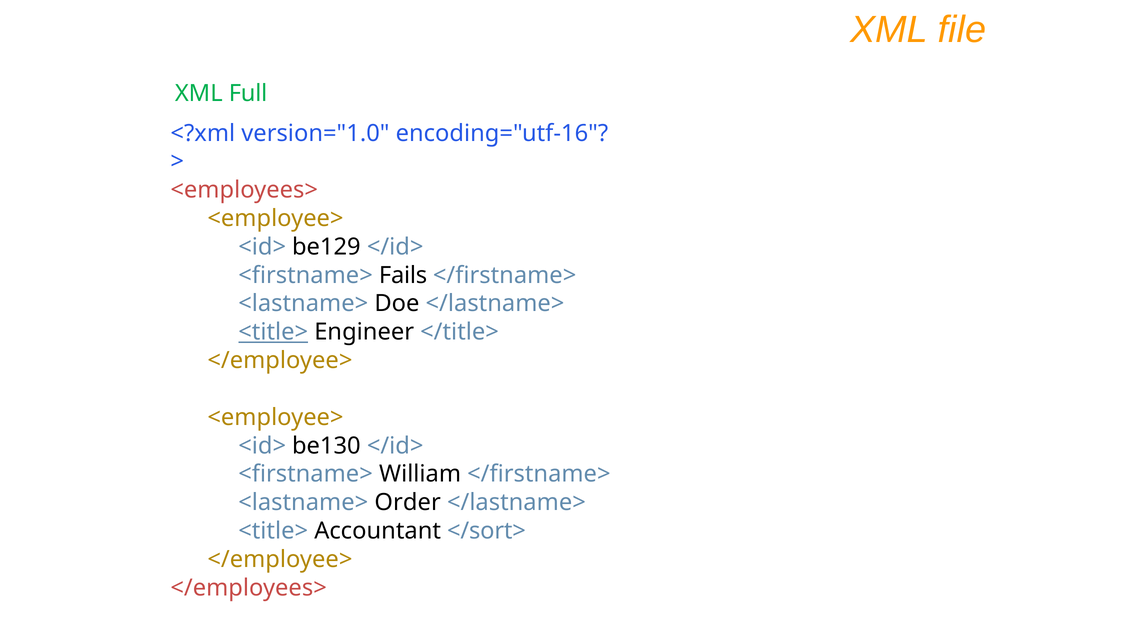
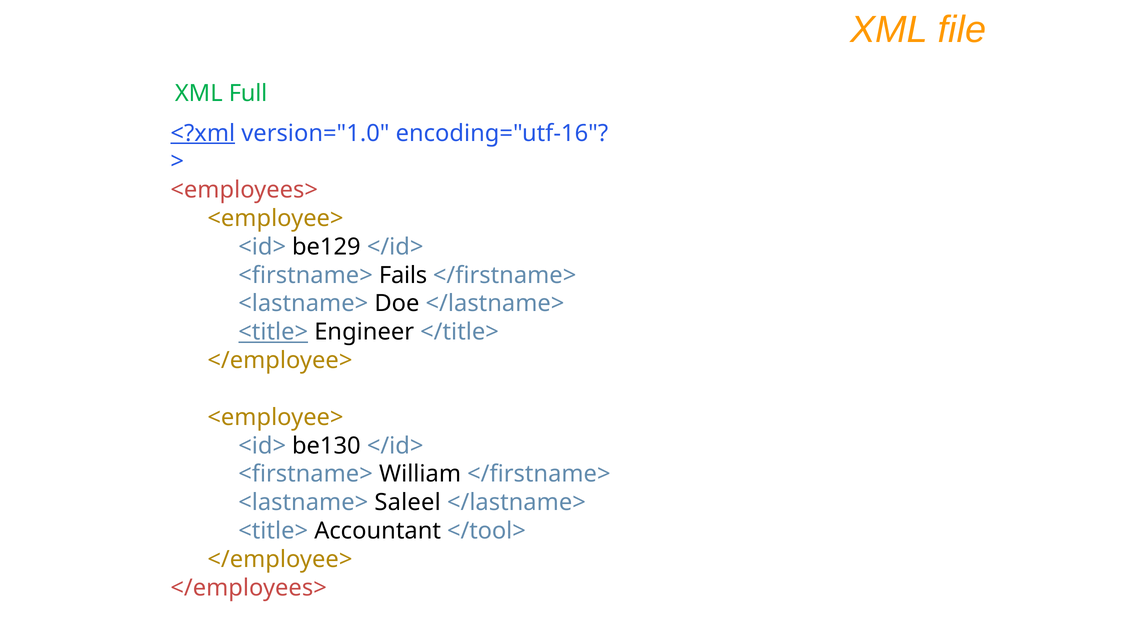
<?xml underline: none -> present
Order: Order -> Saleel
</sort>: </sort> -> </tool>
